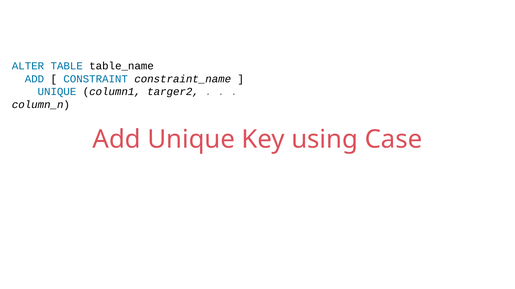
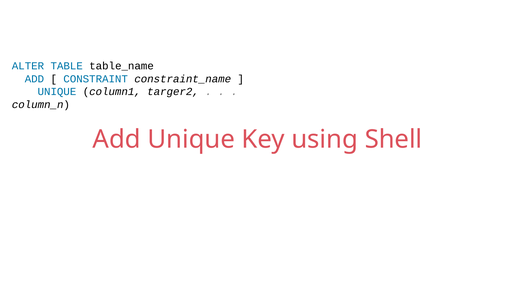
Case: Case -> Shell
